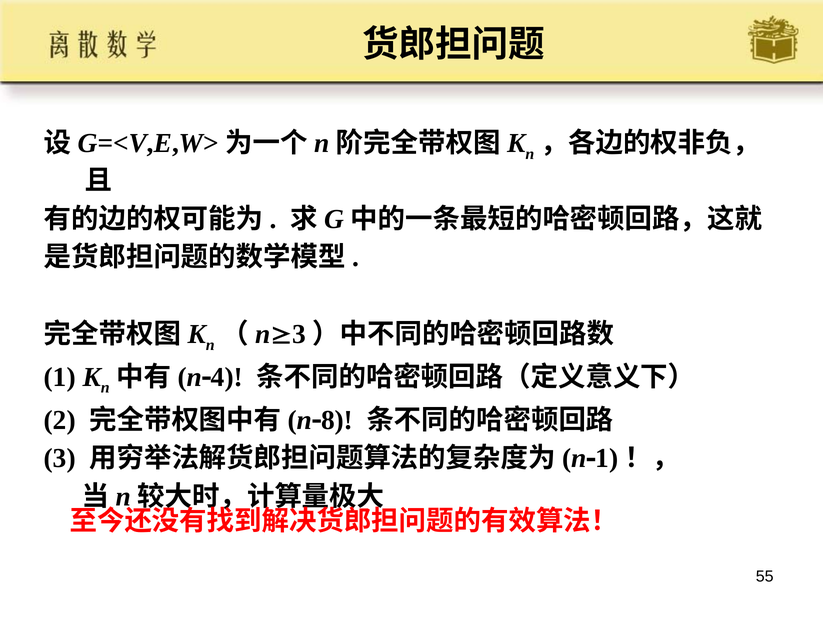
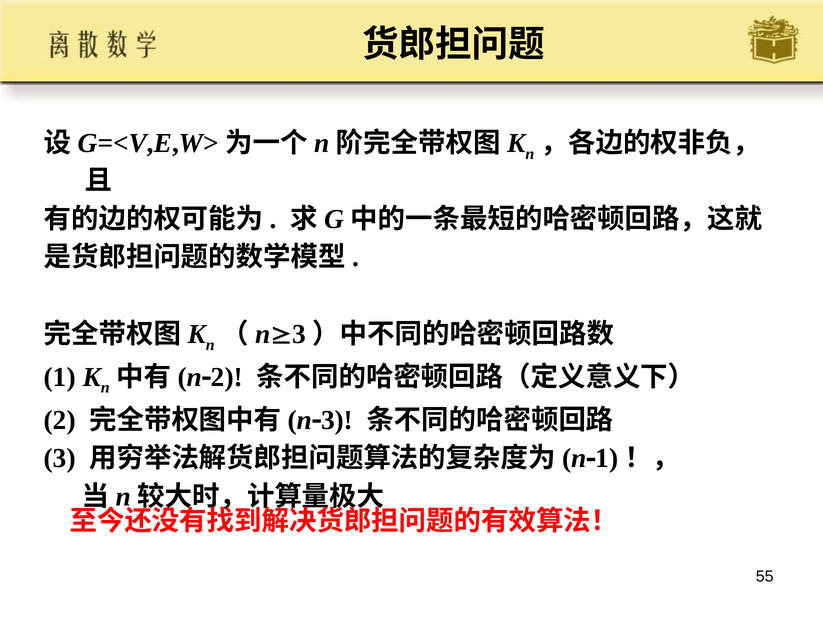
4 at (227, 377): 4 -> 2
8 at (337, 420): 8 -> 3
